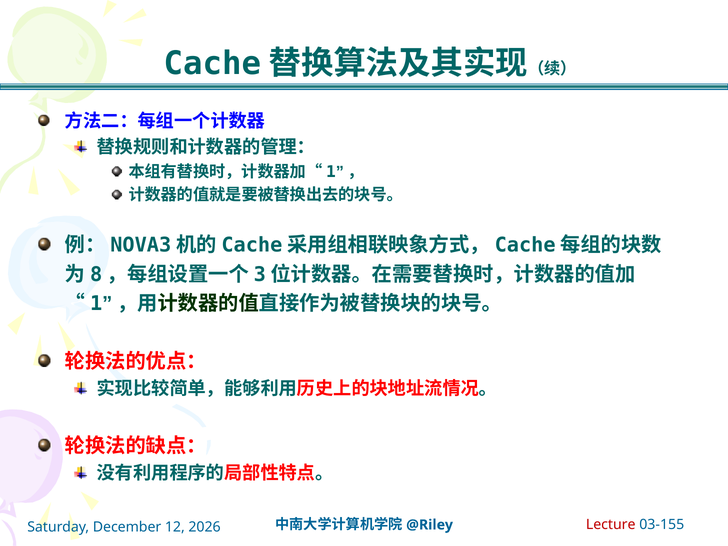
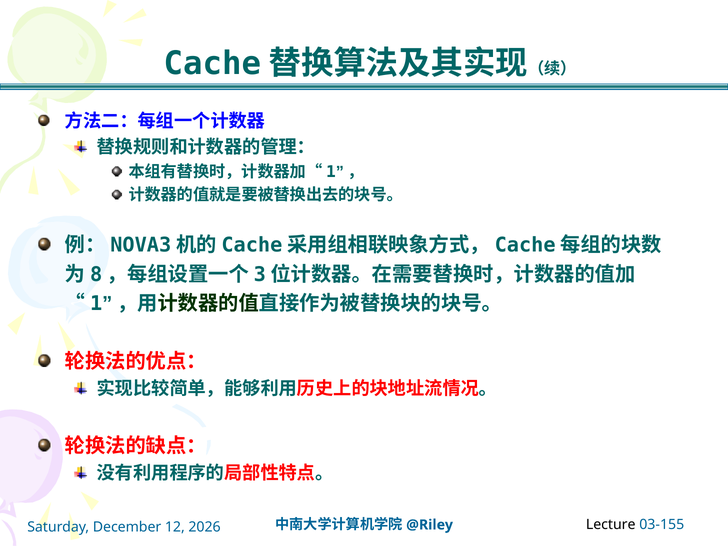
Lecture colour: red -> black
